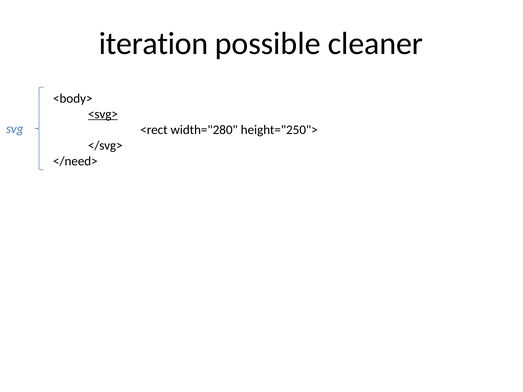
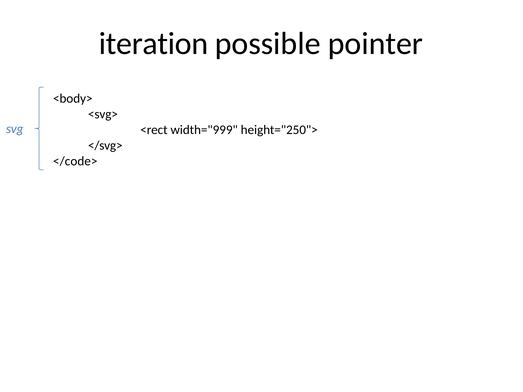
cleaner: cleaner -> pointer
<svg> underline: present -> none
width="280: width="280 -> width="999
</need>: </need> -> </code>
